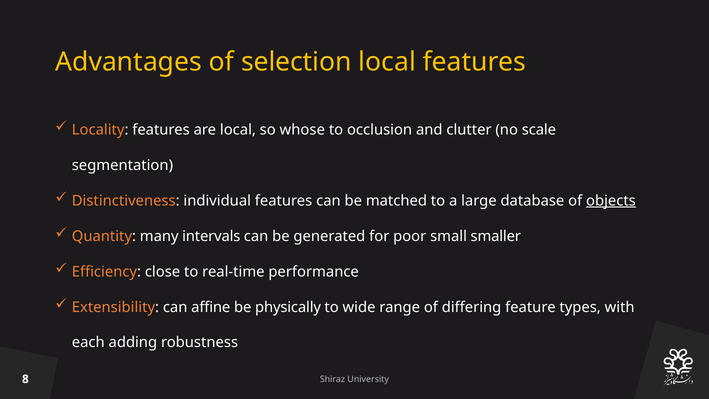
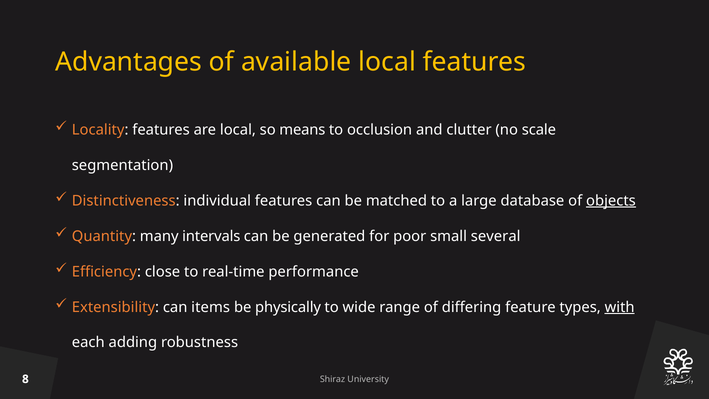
selection: selection -> available
whose: whose -> means
smaller: smaller -> several
affine: affine -> items
with underline: none -> present
